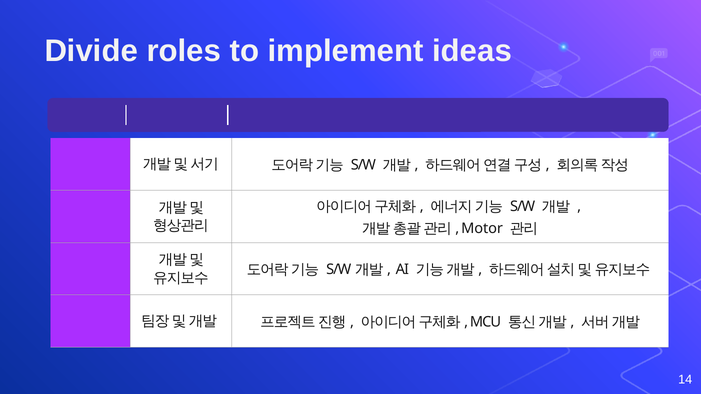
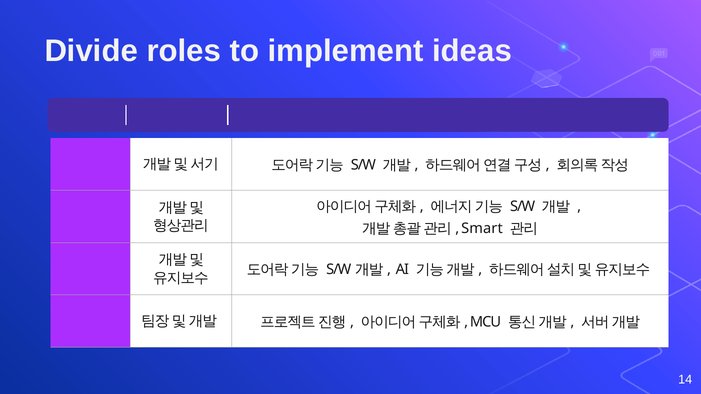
Motor: Motor -> Smart
